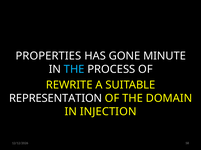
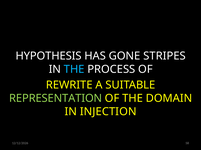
PROPERTIES: PROPERTIES -> HYPOTHESIS
MINUTE: MINUTE -> STRIPES
REPRESENTATION colour: white -> light green
